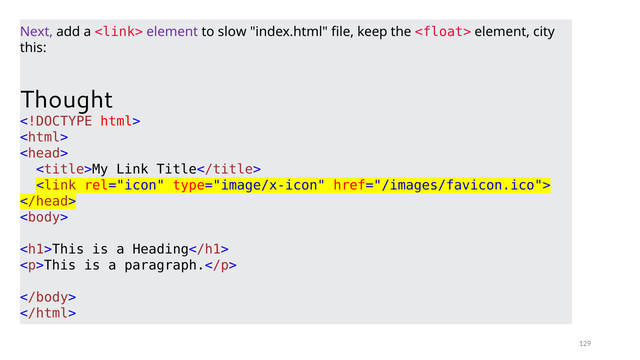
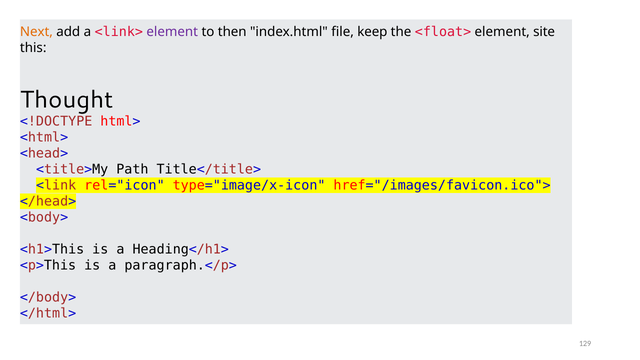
Next colour: purple -> orange
slow: slow -> then
city: city -> site
Link: Link -> Path
